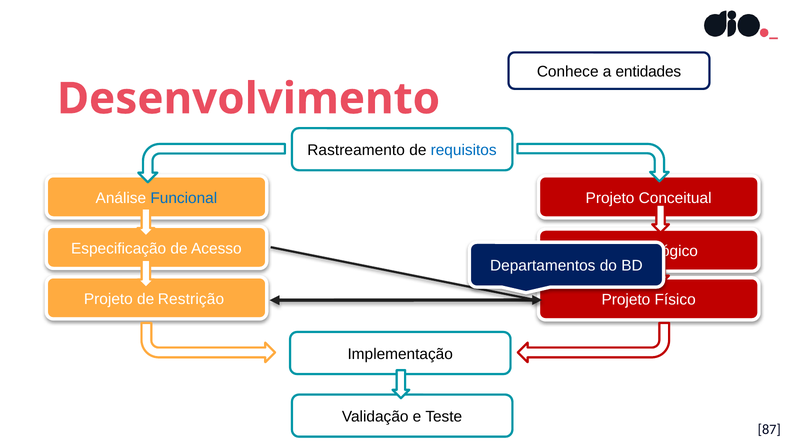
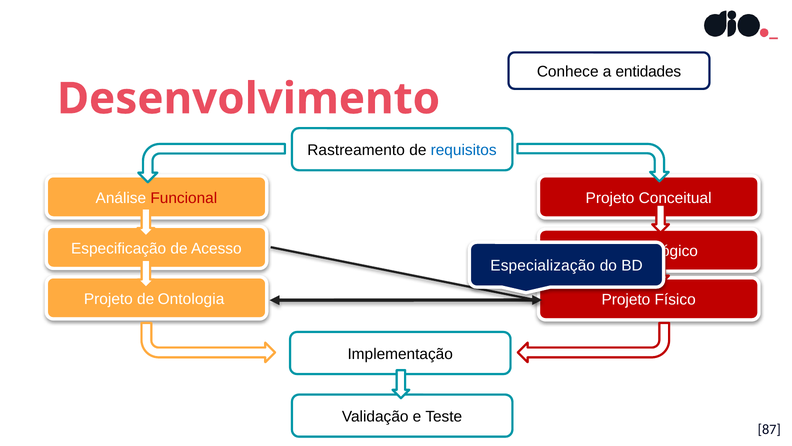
Funcional colour: blue -> red
Departamentos: Departamentos -> Especialização
Restrição: Restrição -> Ontologia
